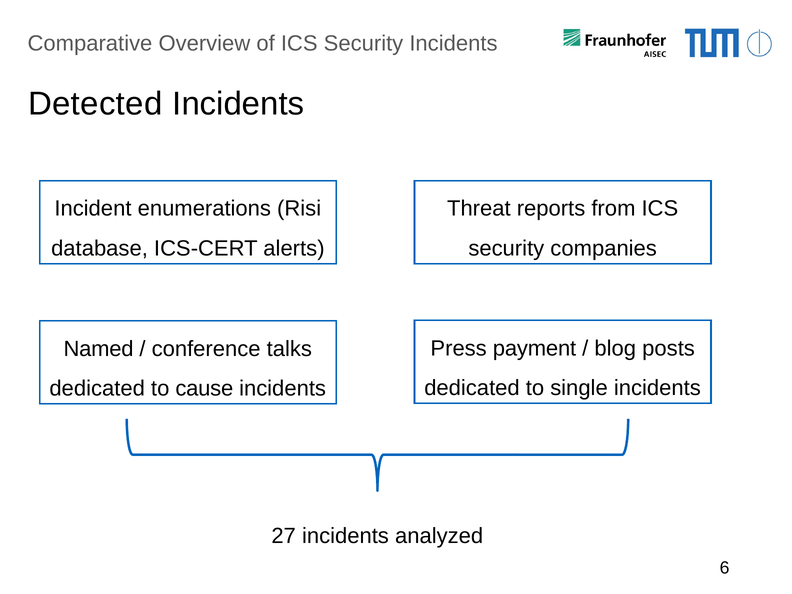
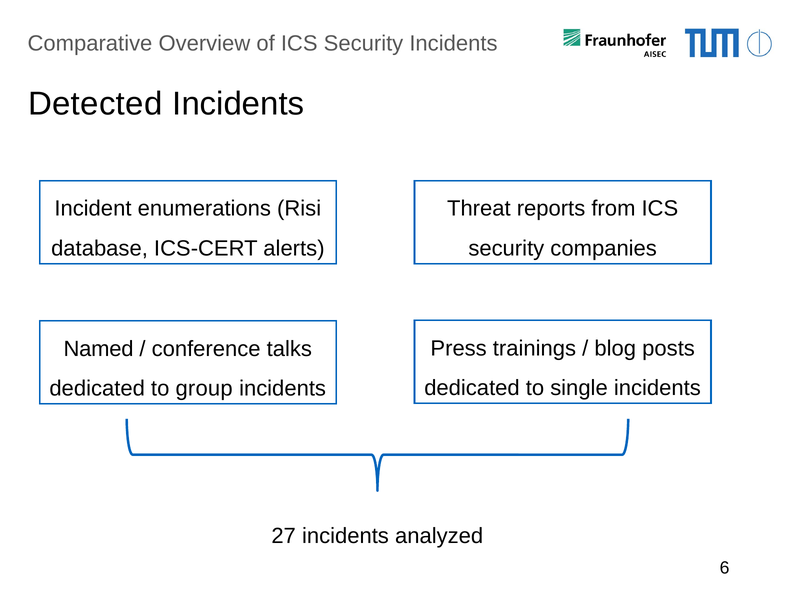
payment: payment -> trainings
cause: cause -> group
